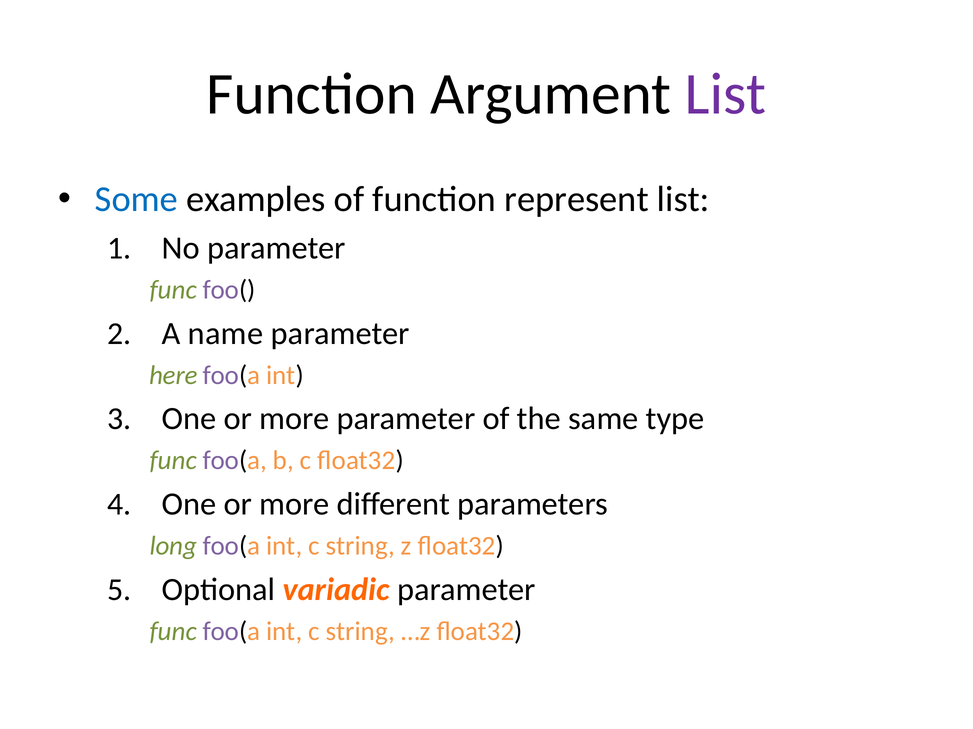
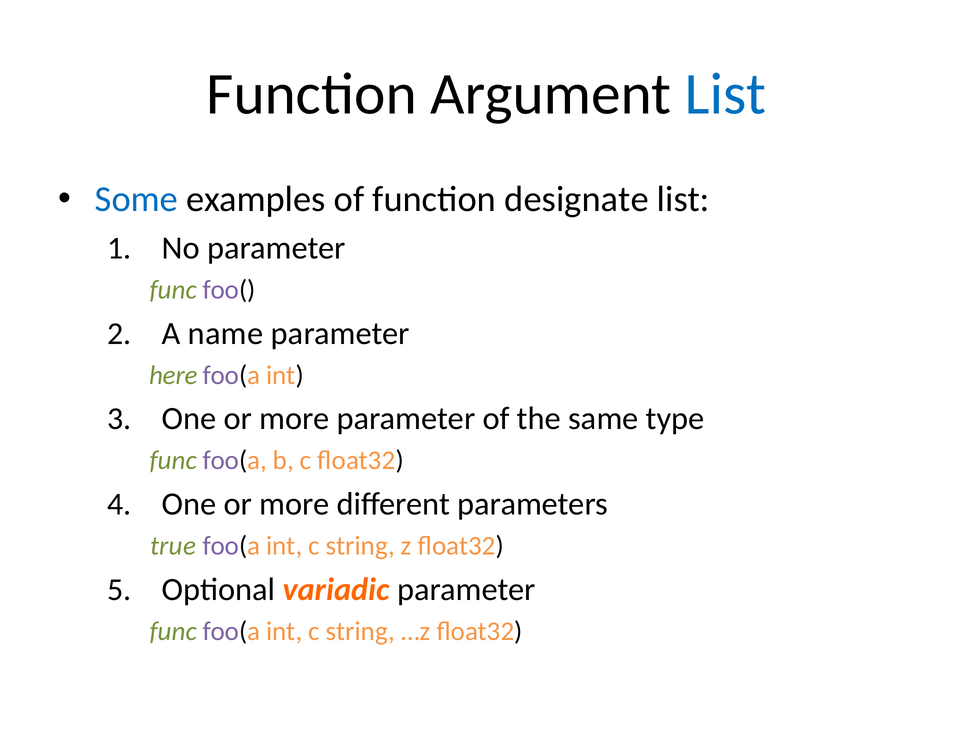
List at (725, 94) colour: purple -> blue
represent: represent -> designate
long: long -> true
